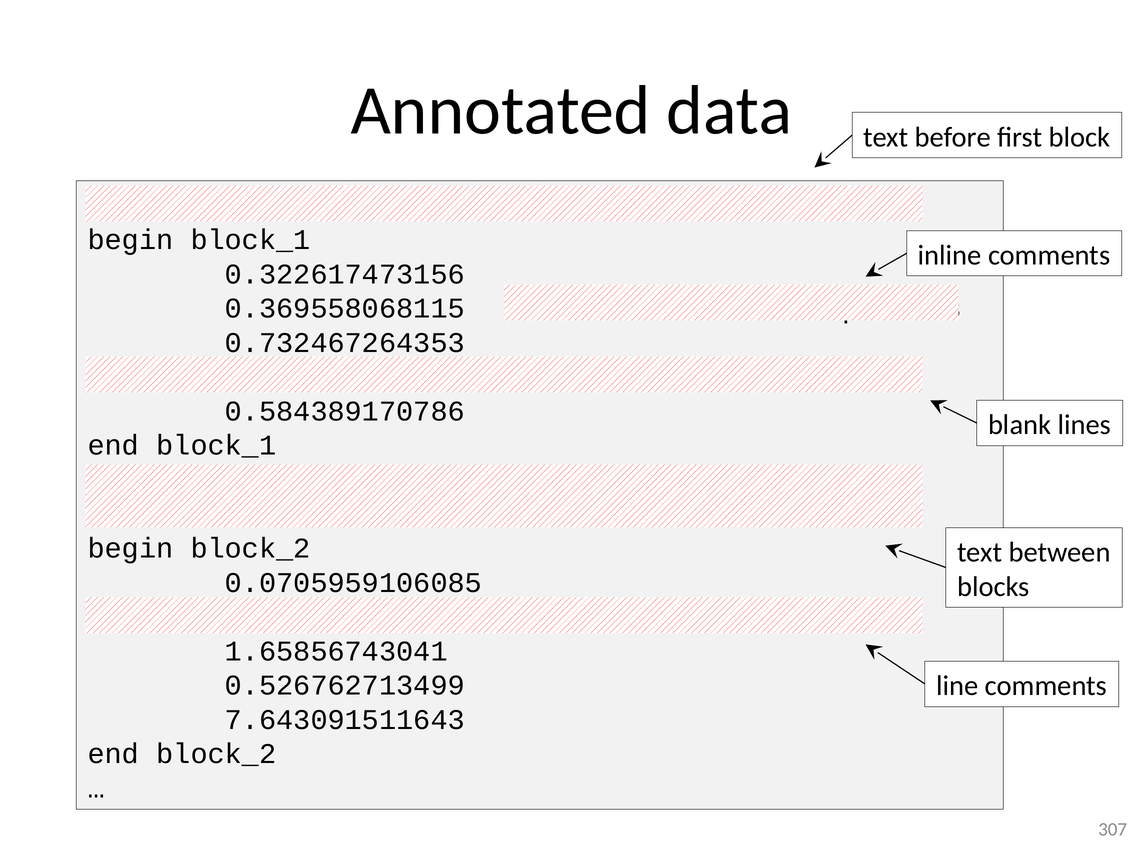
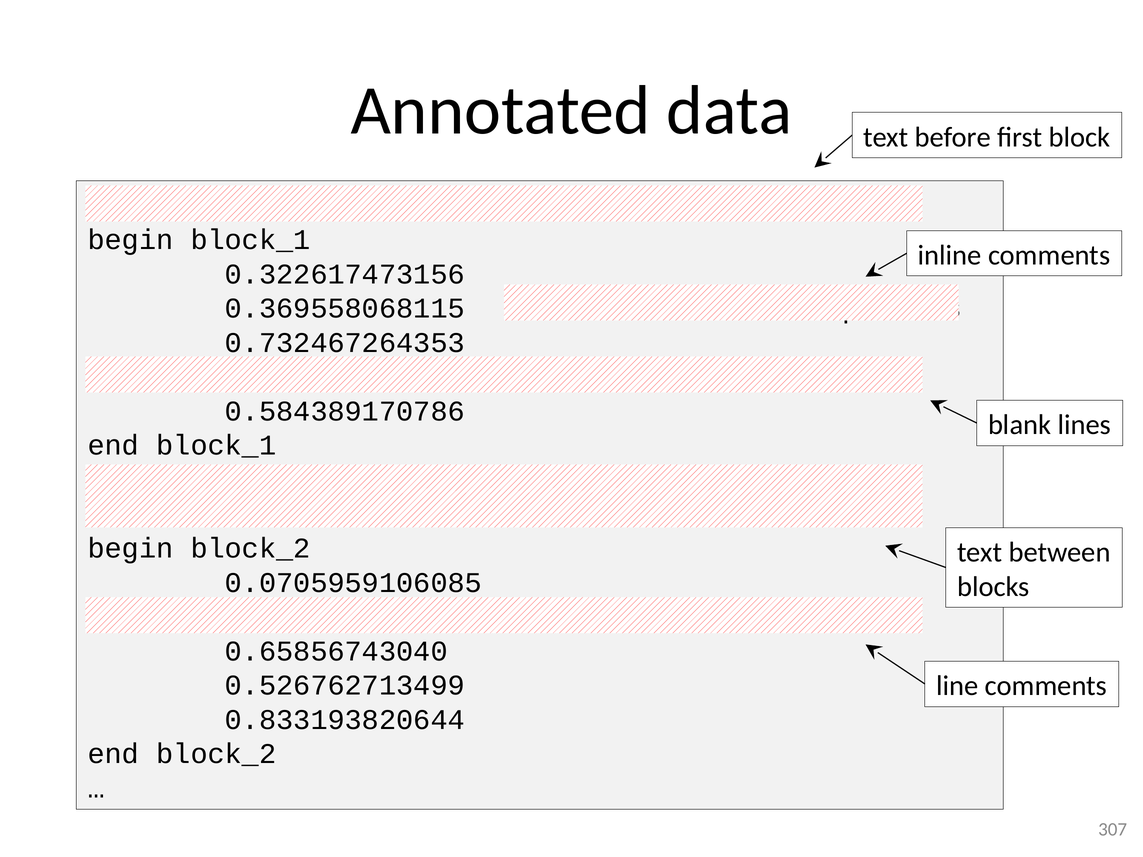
1.65856743041: 1.65856743041 -> 0.65856743040
7.643091511643: 7.643091511643 -> 0.833193820644
